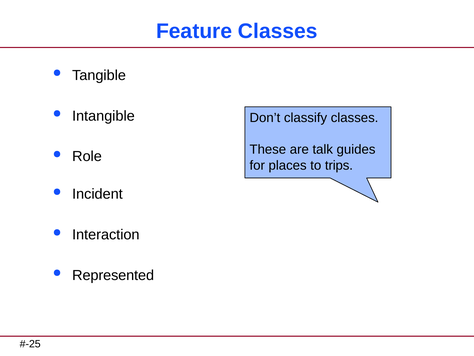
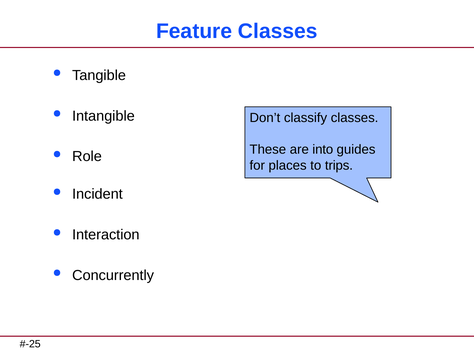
talk: talk -> into
Represented: Represented -> Concurrently
